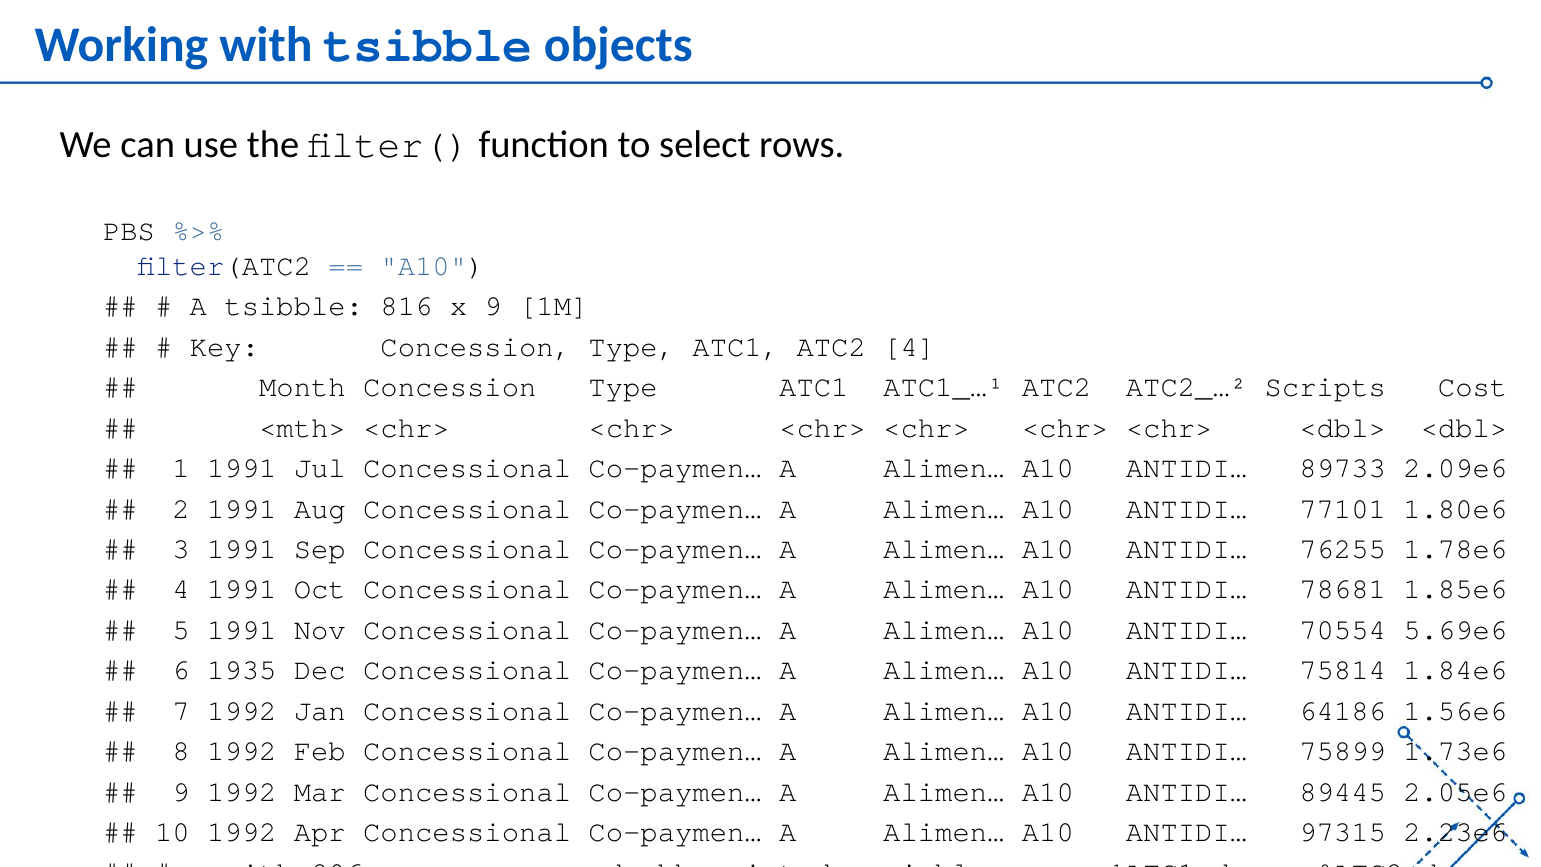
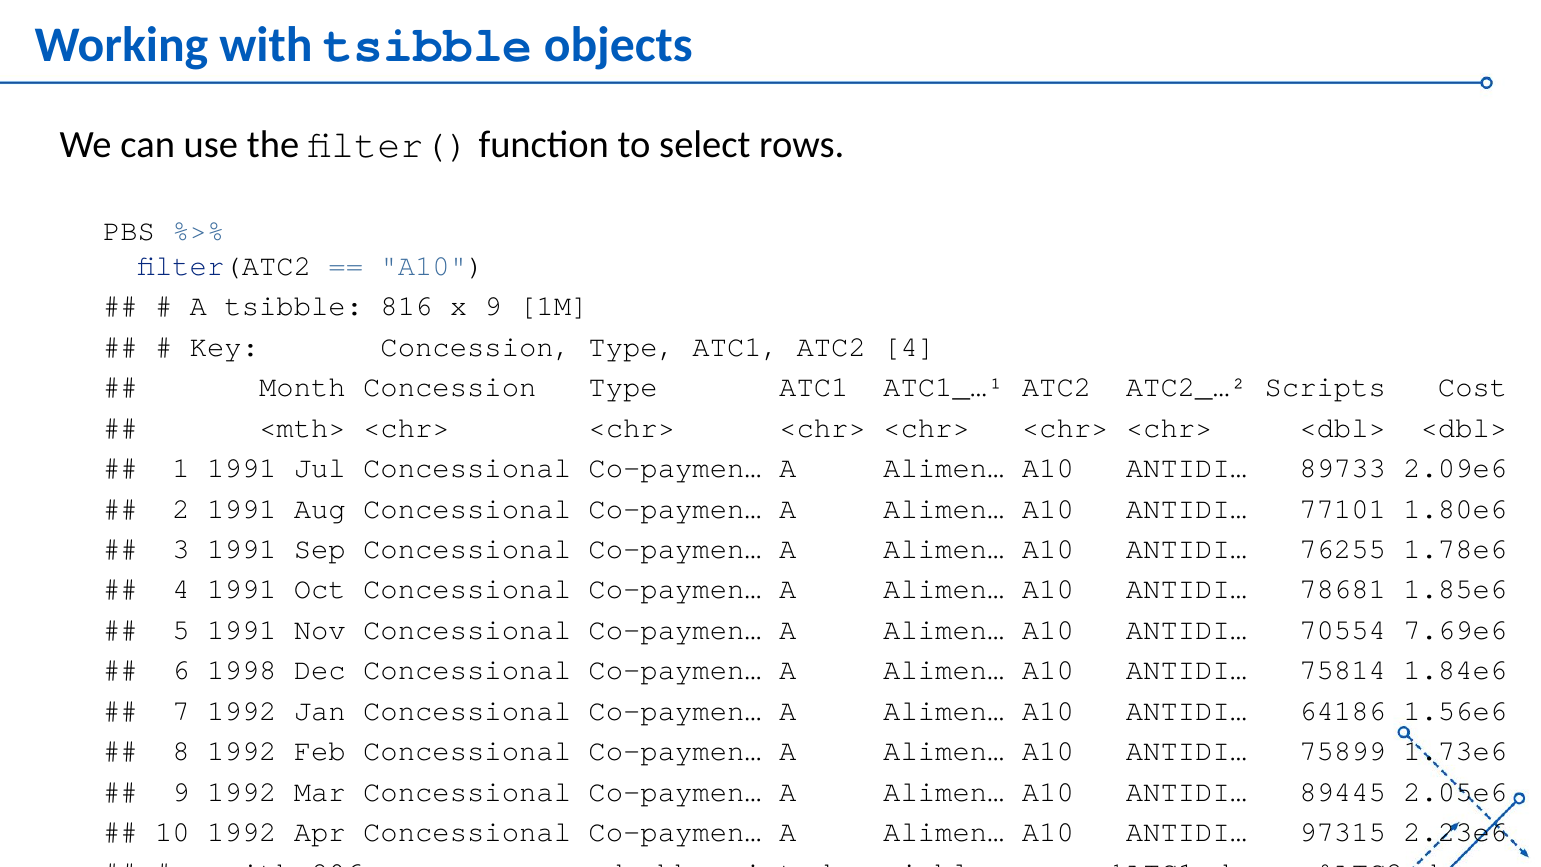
5.69e6: 5.69e6 -> 7.69e6
1935: 1935 -> 1998
